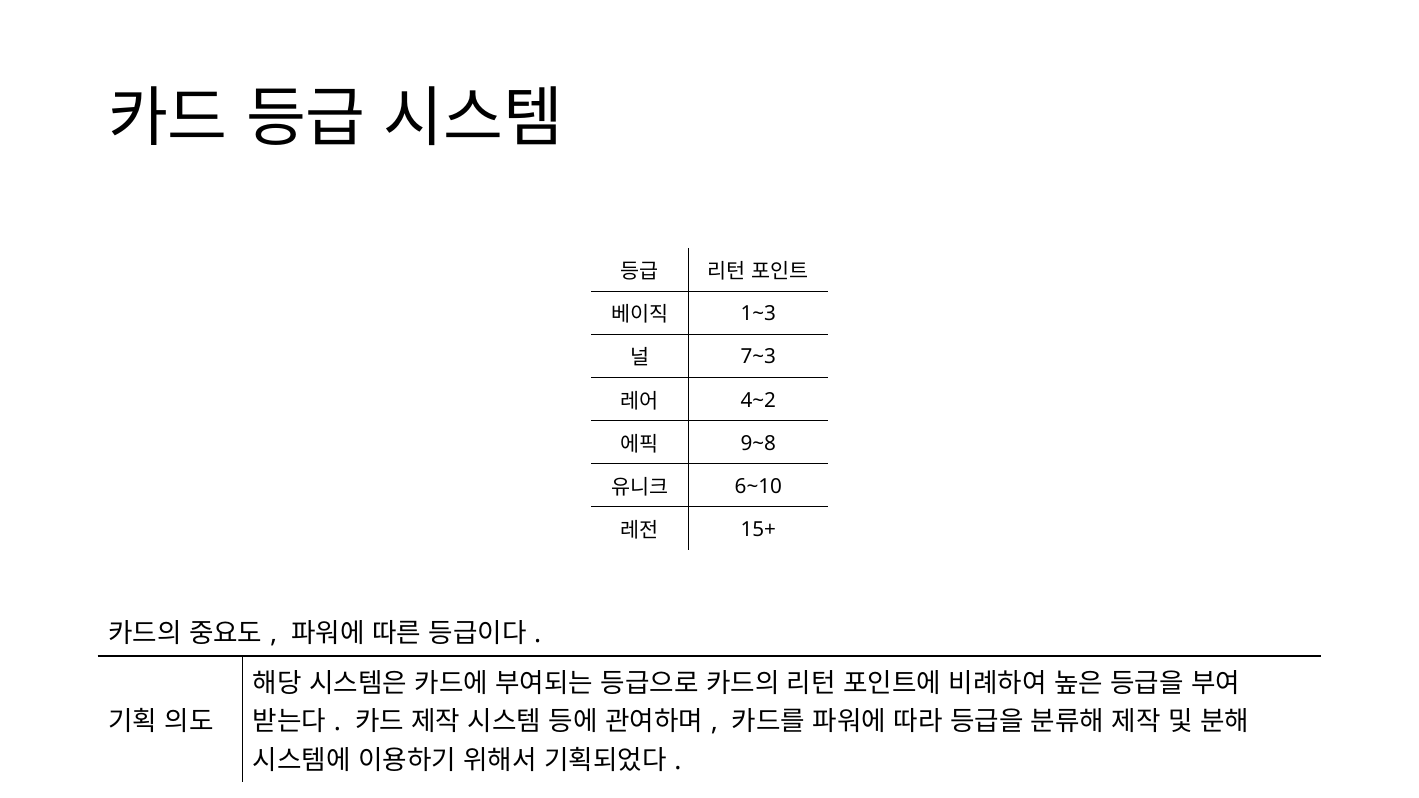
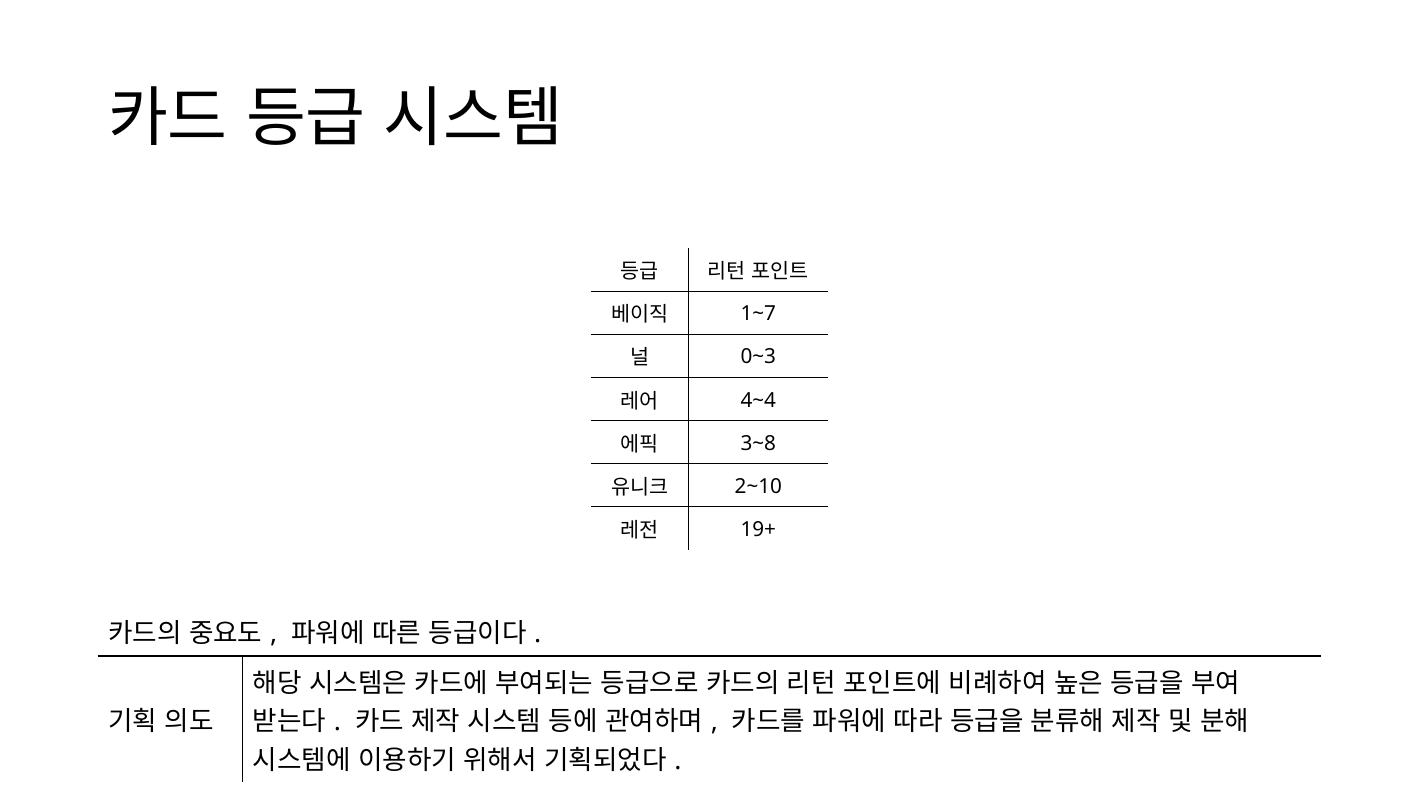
1~3: 1~3 -> 1~7
7~3: 7~3 -> 0~3
4~2: 4~2 -> 4~4
9~8: 9~8 -> 3~8
6~10: 6~10 -> 2~10
15+: 15+ -> 19+
